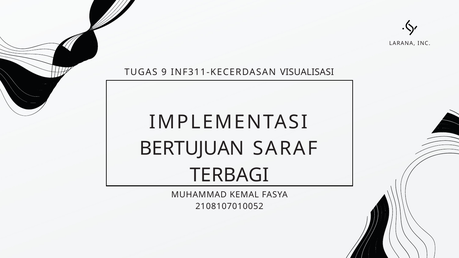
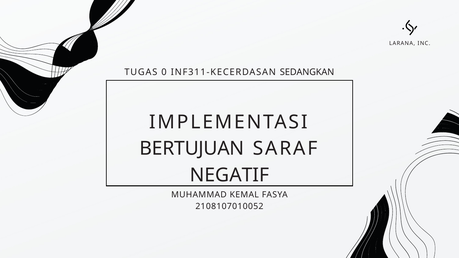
9: 9 -> 0
VISUALISASI: VISUALISASI -> SEDANGKAN
TERBAGI: TERBAGI -> NEGATIF
